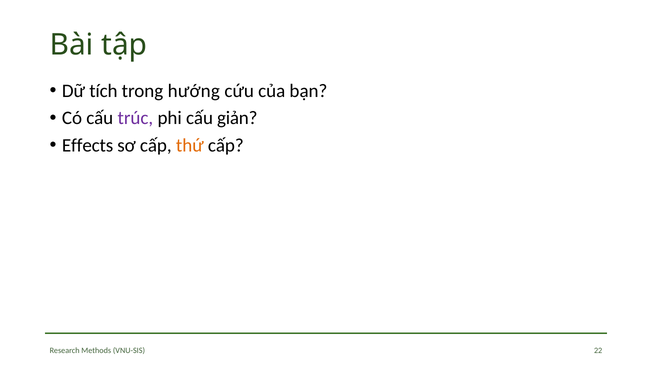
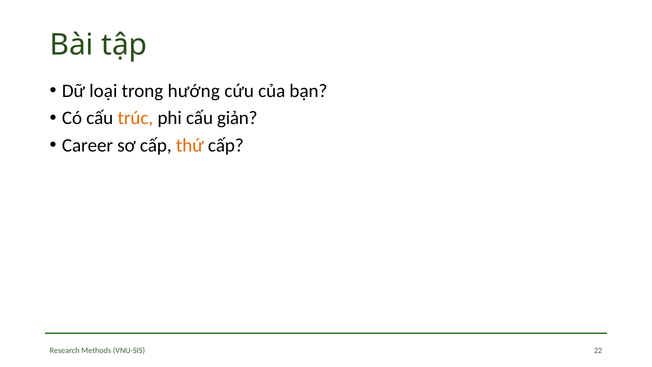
tích: tích -> loại
trúc colour: purple -> orange
Effects: Effects -> Career
